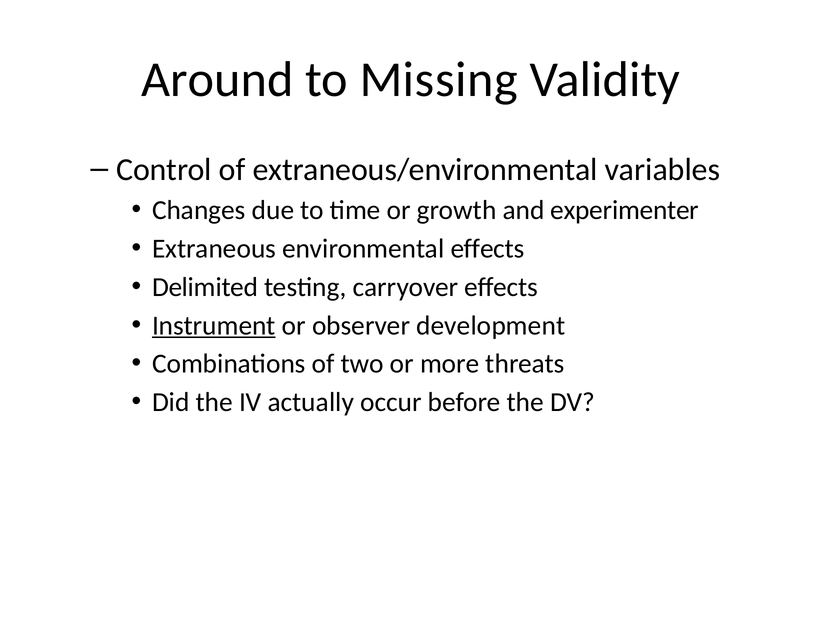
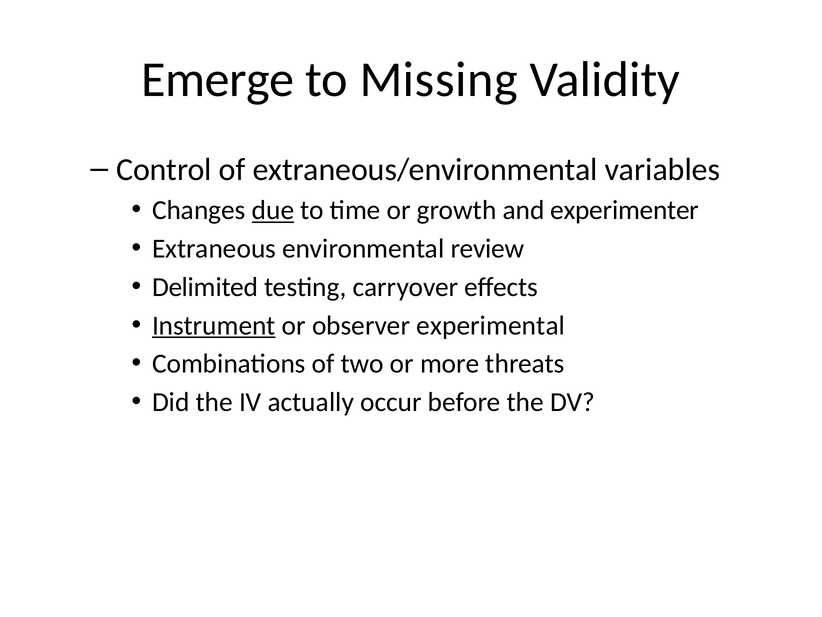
Around: Around -> Emerge
due underline: none -> present
environmental effects: effects -> review
development: development -> experimental
